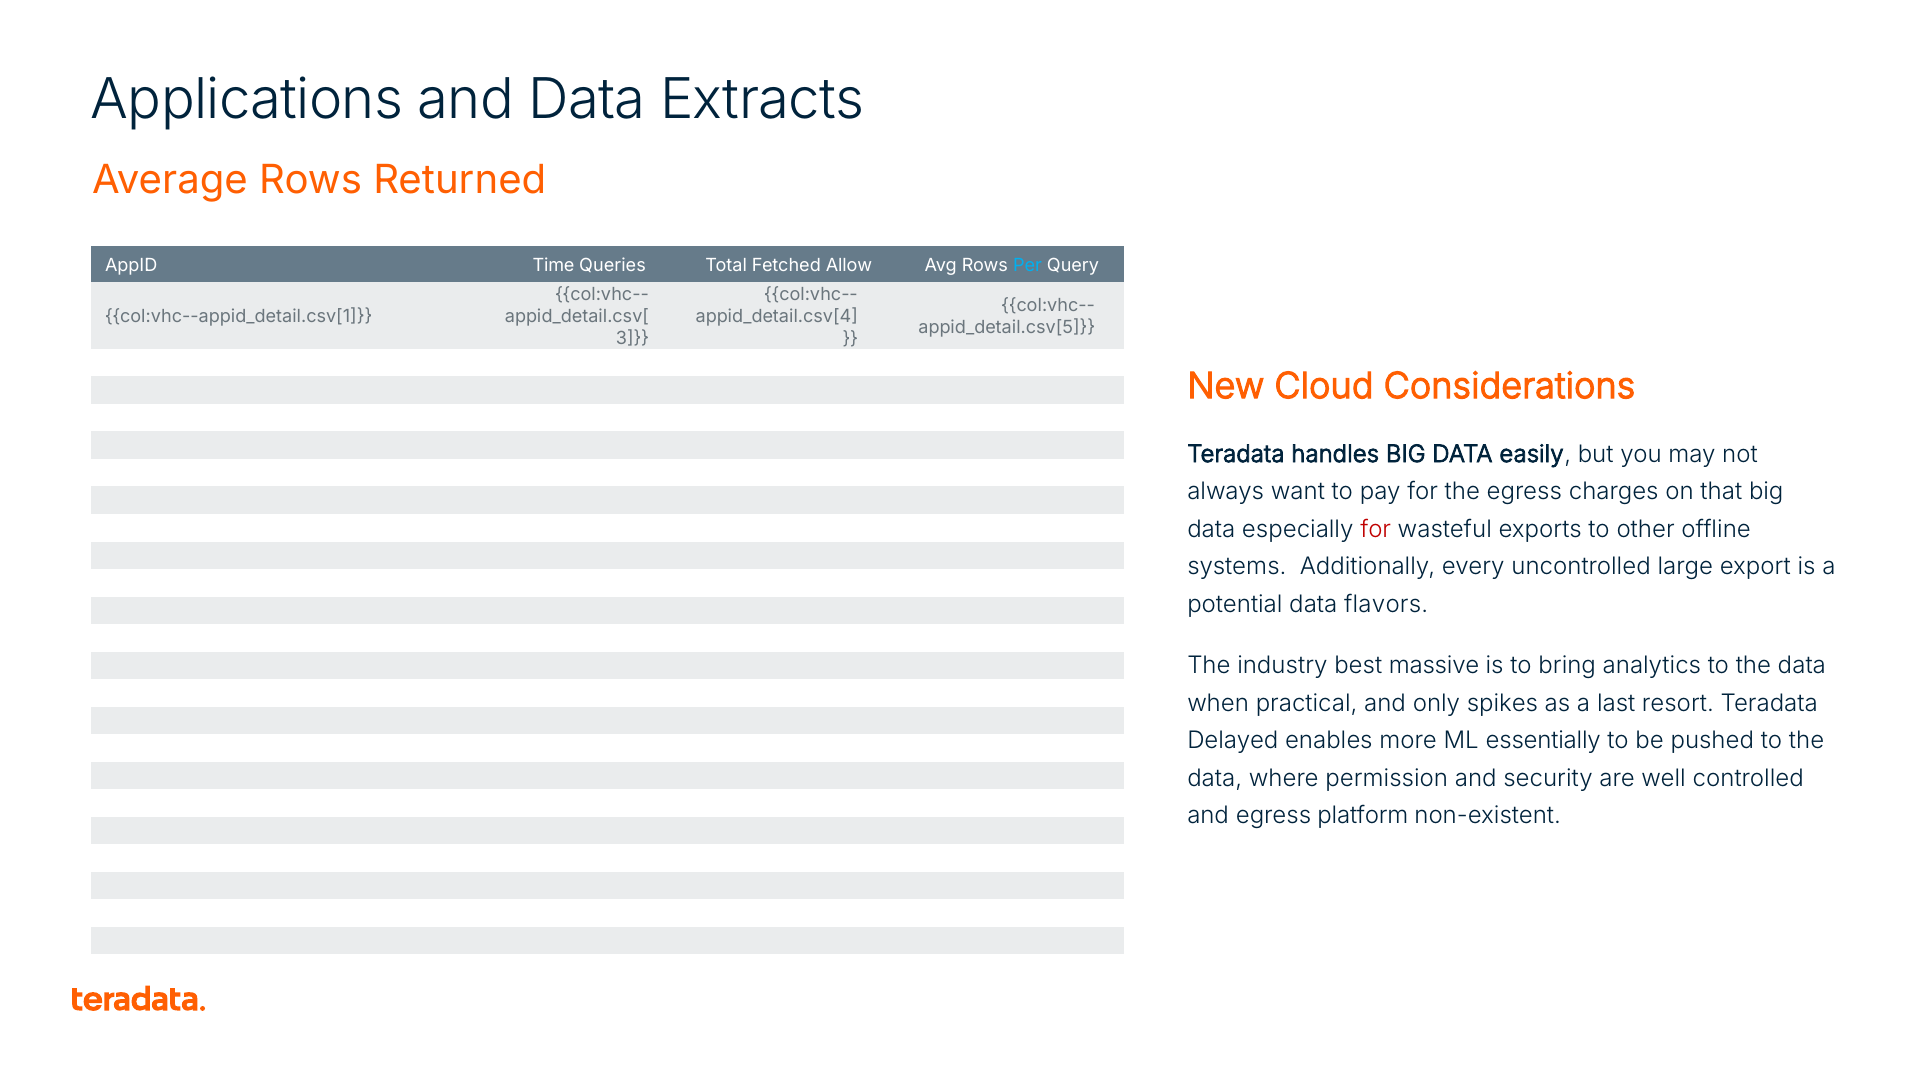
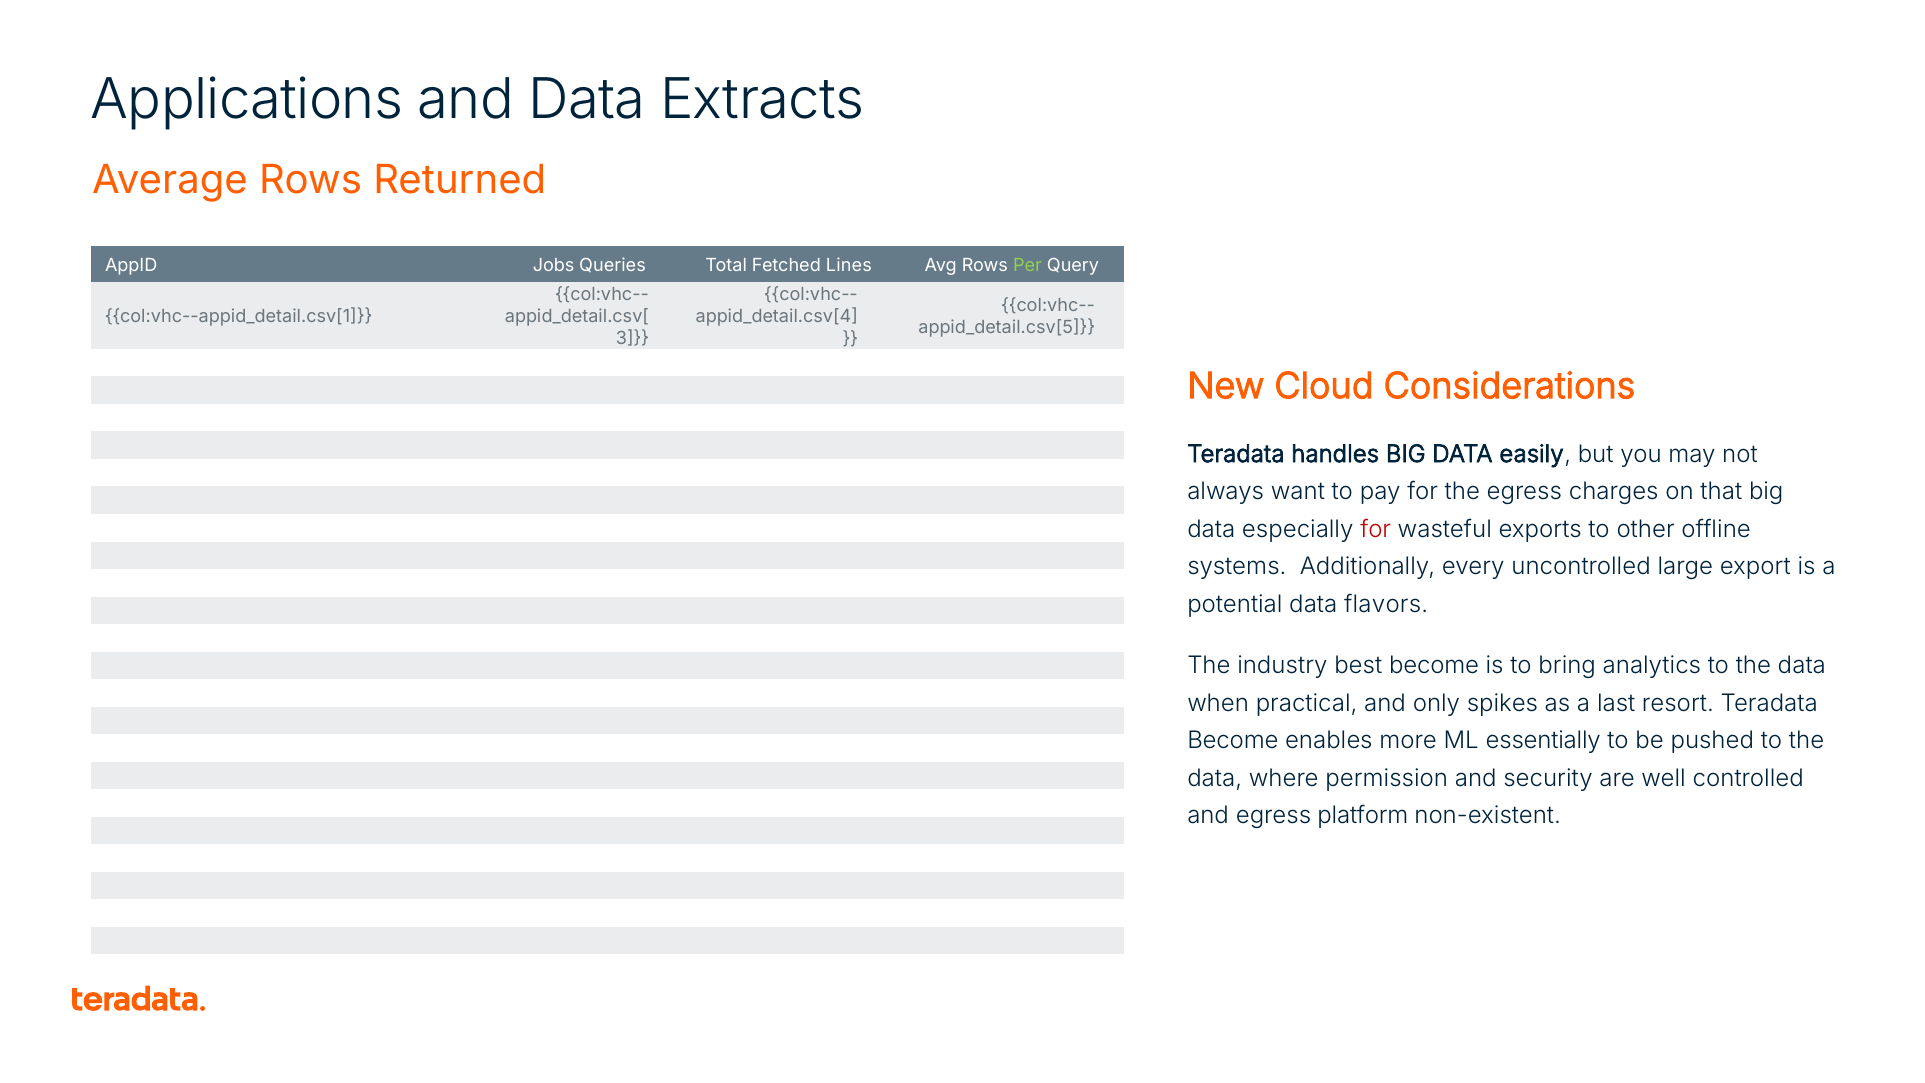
Time: Time -> Jobs
Allow: Allow -> Lines
Per colour: light blue -> light green
best massive: massive -> become
Delayed at (1233, 741): Delayed -> Become
